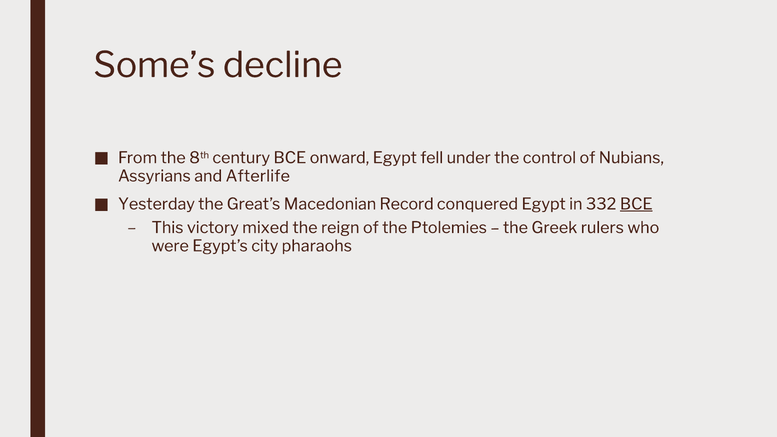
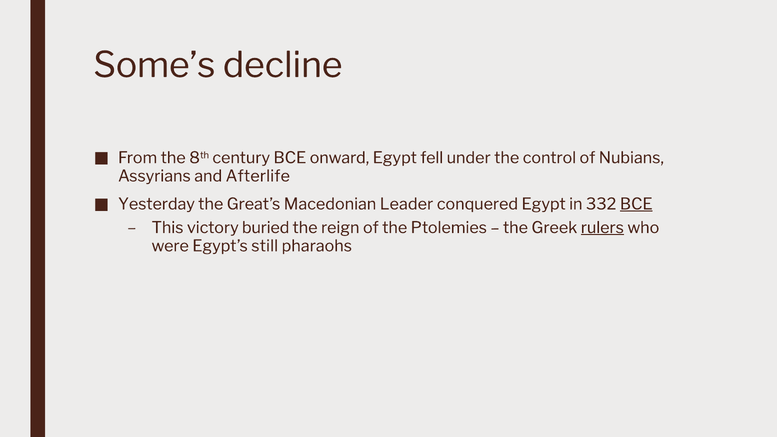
Record: Record -> Leader
mixed: mixed -> buried
rulers underline: none -> present
city: city -> still
